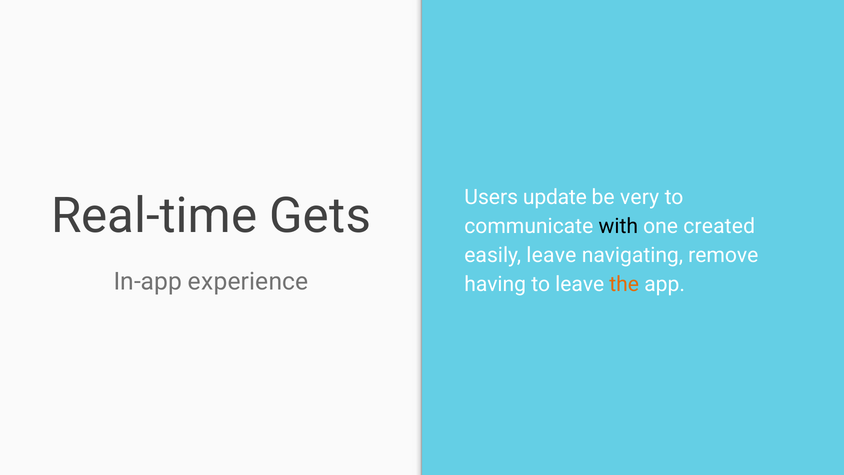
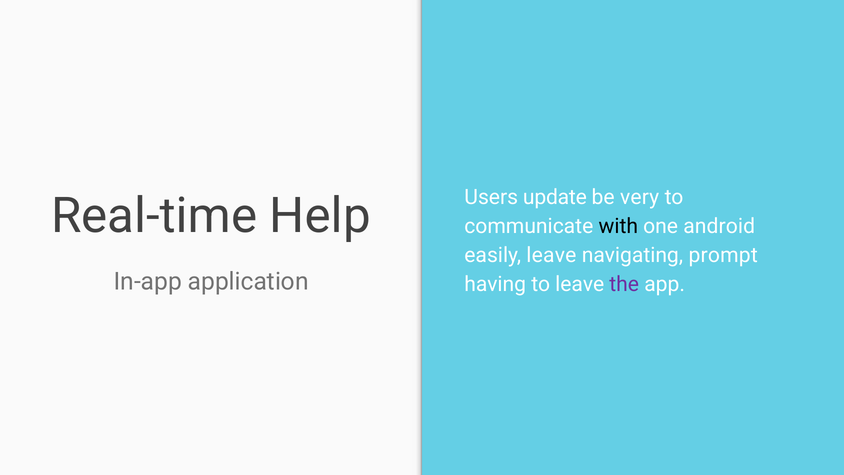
Gets: Gets -> Help
created: created -> android
remove: remove -> prompt
experience: experience -> application
the colour: orange -> purple
